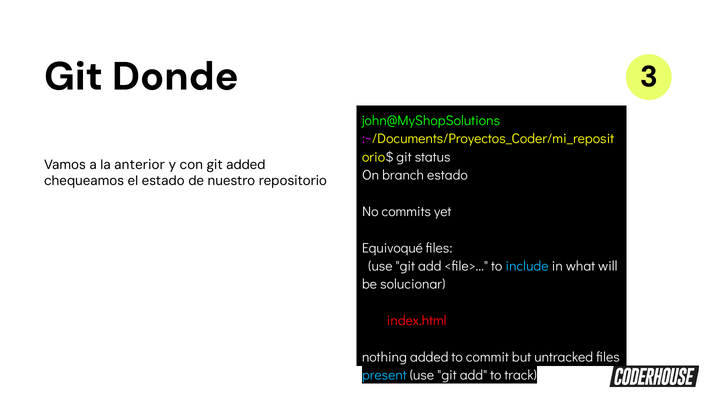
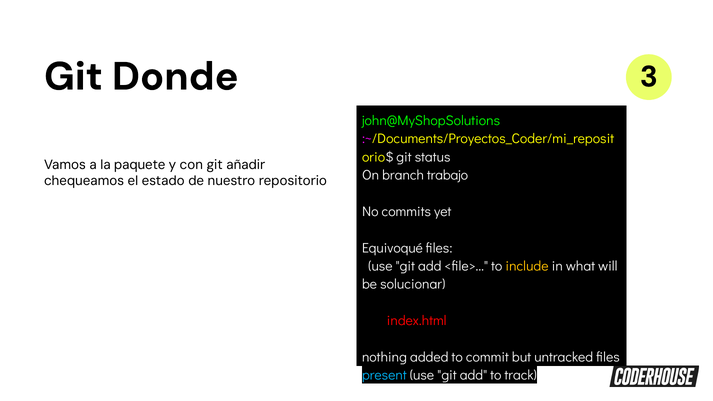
anterior: anterior -> paquete
git added: added -> añadir
branch estado: estado -> trabajo
include colour: light blue -> yellow
